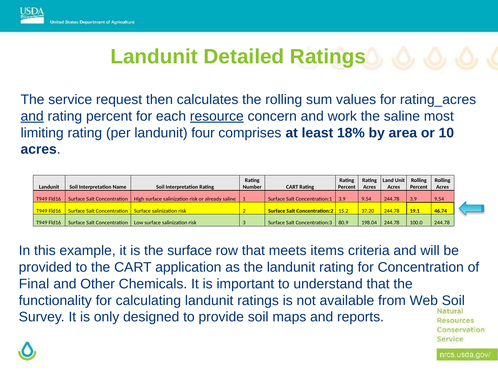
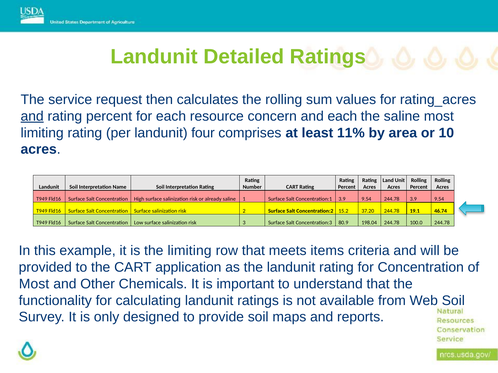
resource underline: present -> none
and work: work -> each
18%: 18% -> 11%
the surface: surface -> limiting
Final at (34, 284): Final -> Most
